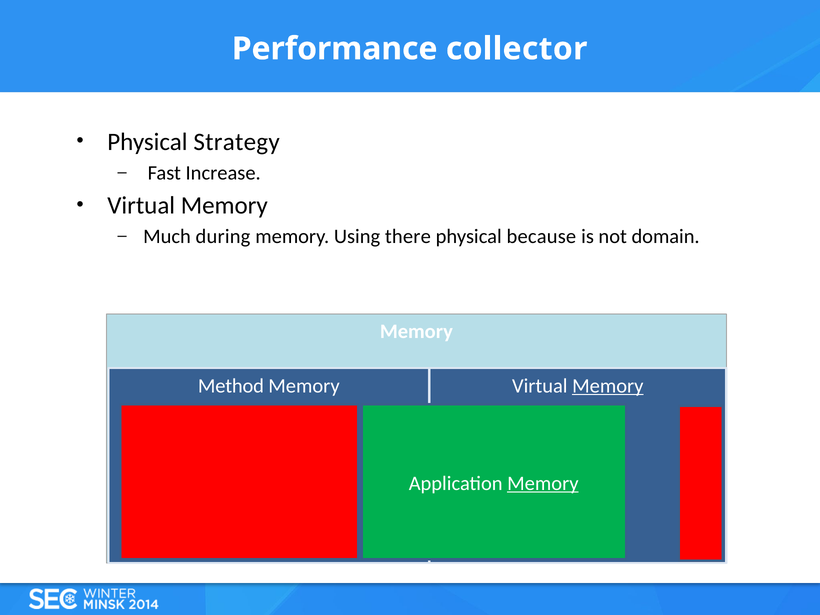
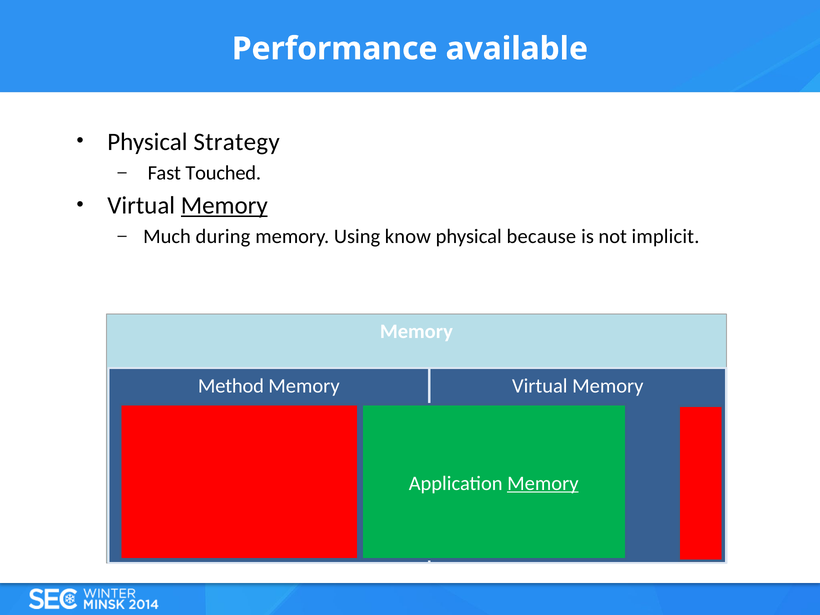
collector: collector -> available
Increase: Increase -> Touched
Memory at (224, 206) underline: none -> present
there: there -> know
domain: domain -> implicit
Memory at (608, 386) underline: present -> none
